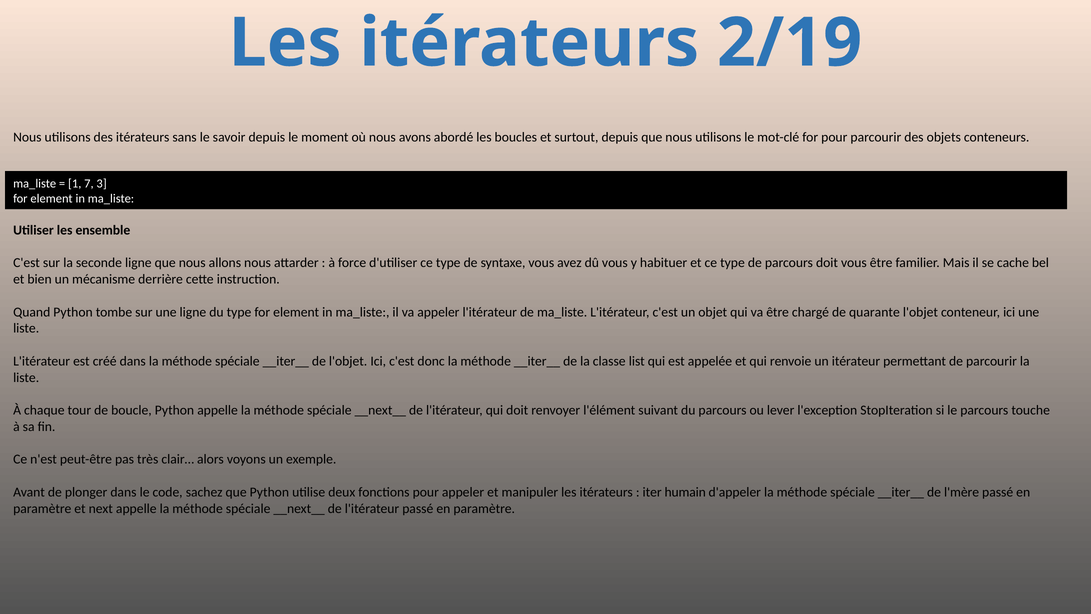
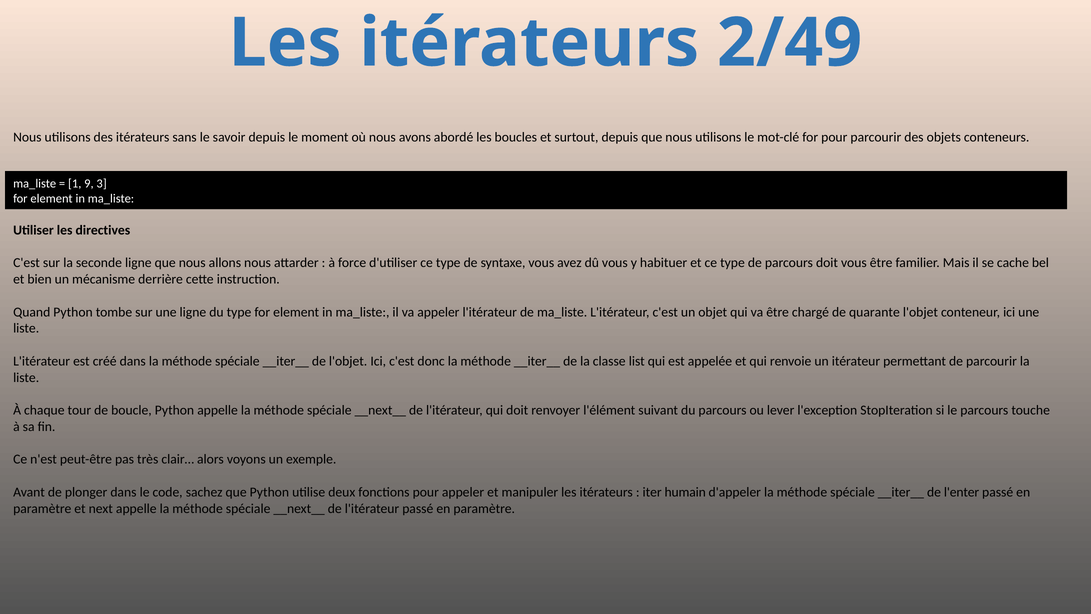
2/19: 2/19 -> 2/49
7: 7 -> 9
ensemble: ensemble -> directives
l'mère: l'mère -> l'enter
